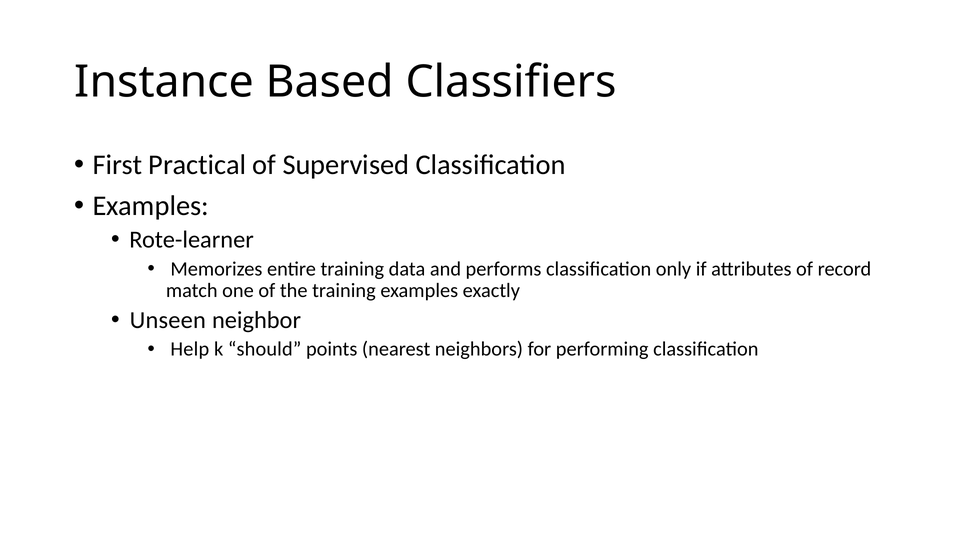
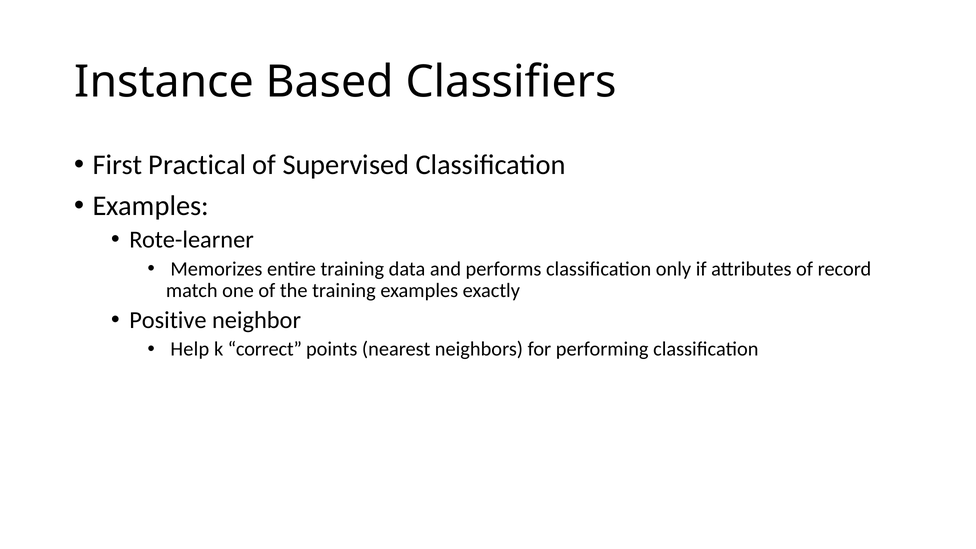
Unseen: Unseen -> Positive
should: should -> correct
